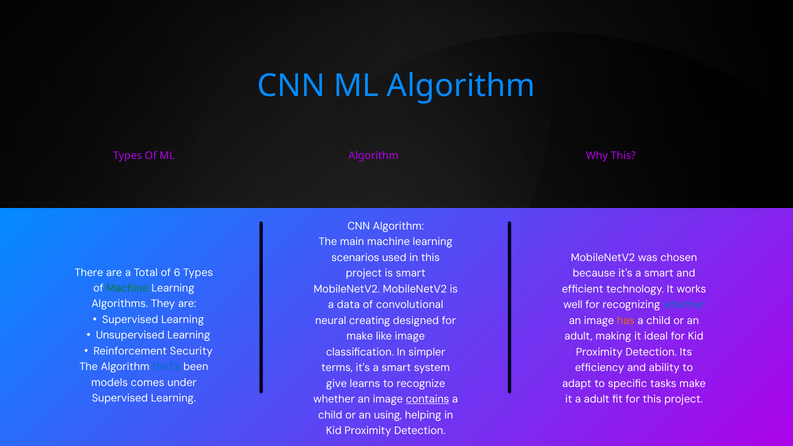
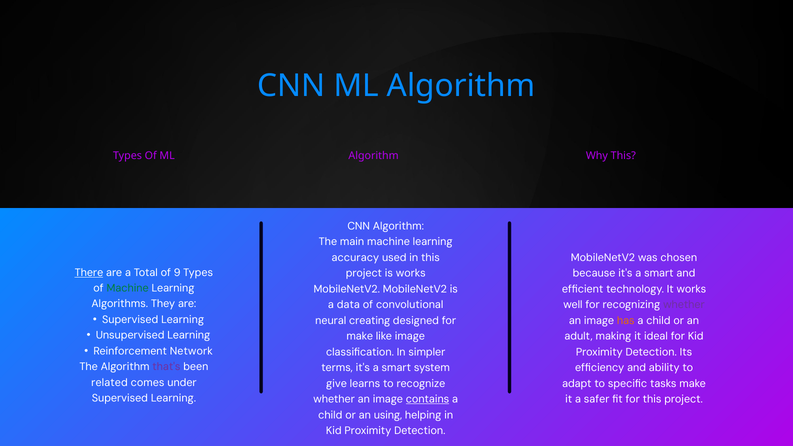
scenarios: scenarios -> accuracy
There underline: none -> present
6: 6 -> 9
is smart: smart -> works
whether at (684, 305) colour: blue -> purple
Security: Security -> Network
that's colour: blue -> purple
models: models -> related
a adult: adult -> safer
